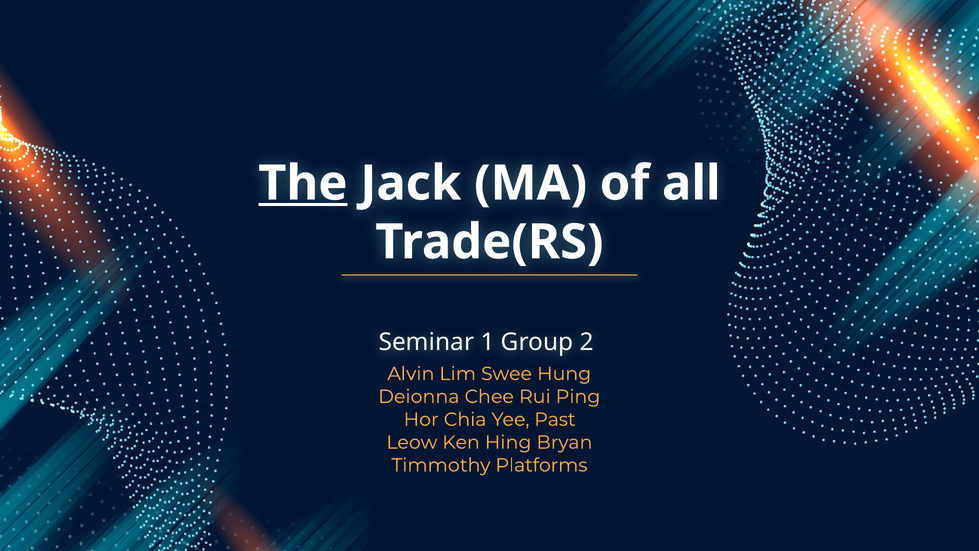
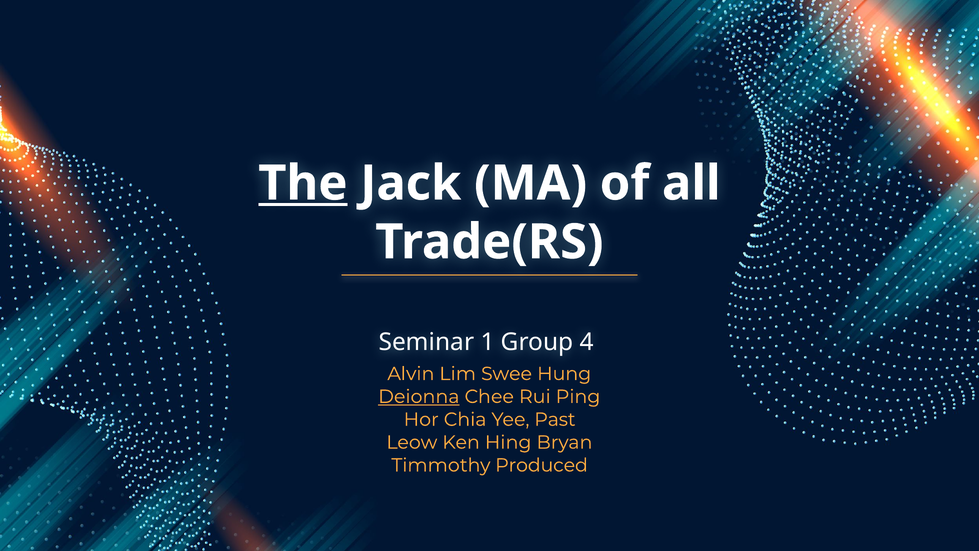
2: 2 -> 4
Deionna underline: none -> present
Platforms: Platforms -> Produced
